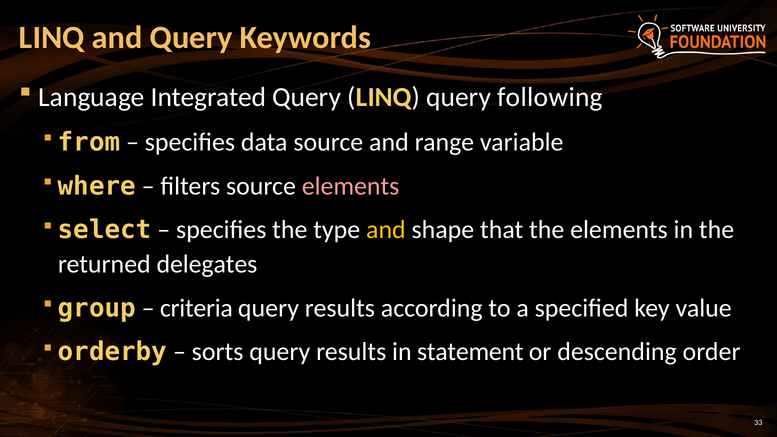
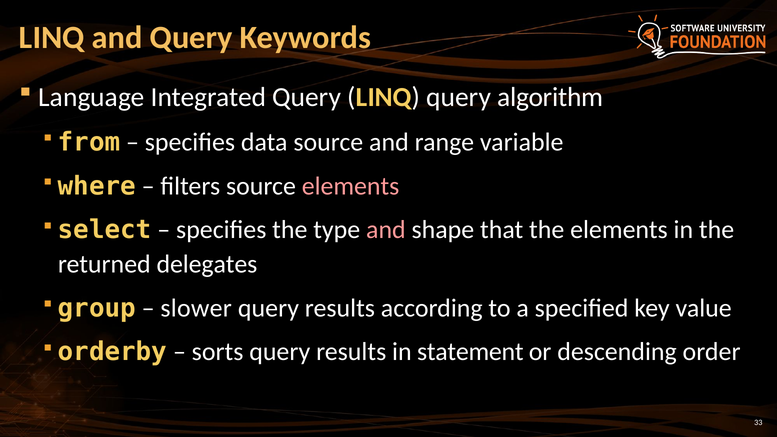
following: following -> algorithm
and at (386, 230) colour: yellow -> pink
criteria: criteria -> slower
